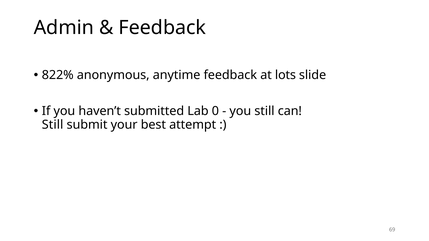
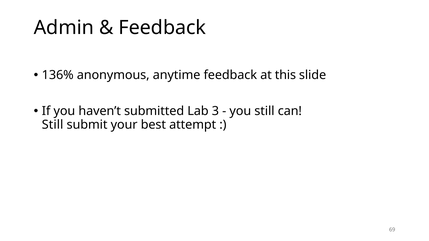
822%: 822% -> 136%
lots: lots -> this
0: 0 -> 3
